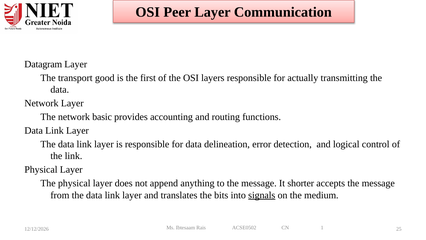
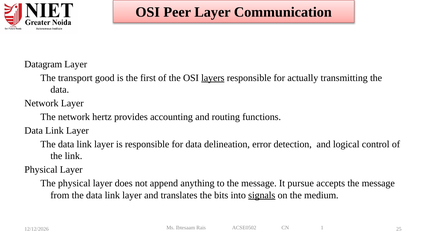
layers underline: none -> present
basic: basic -> hertz
shorter: shorter -> pursue
